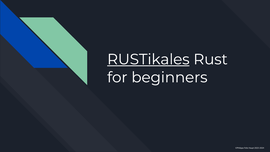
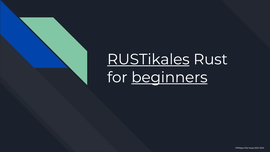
beginners underline: none -> present
